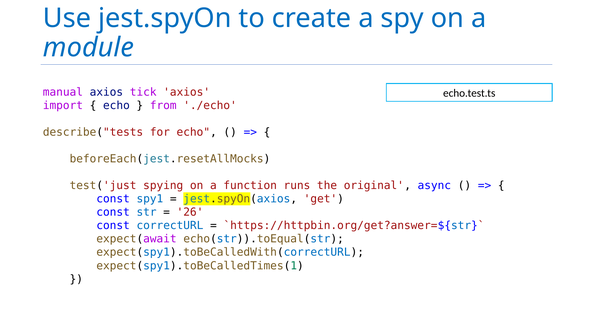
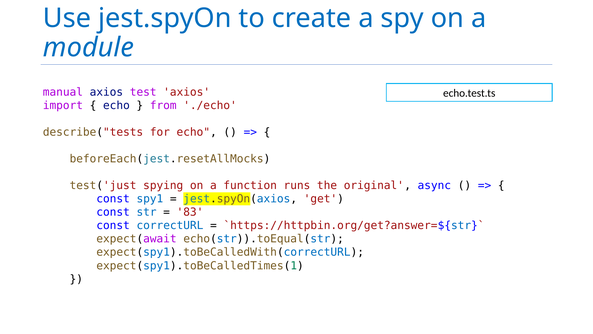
tick: tick -> test
26: 26 -> 83
